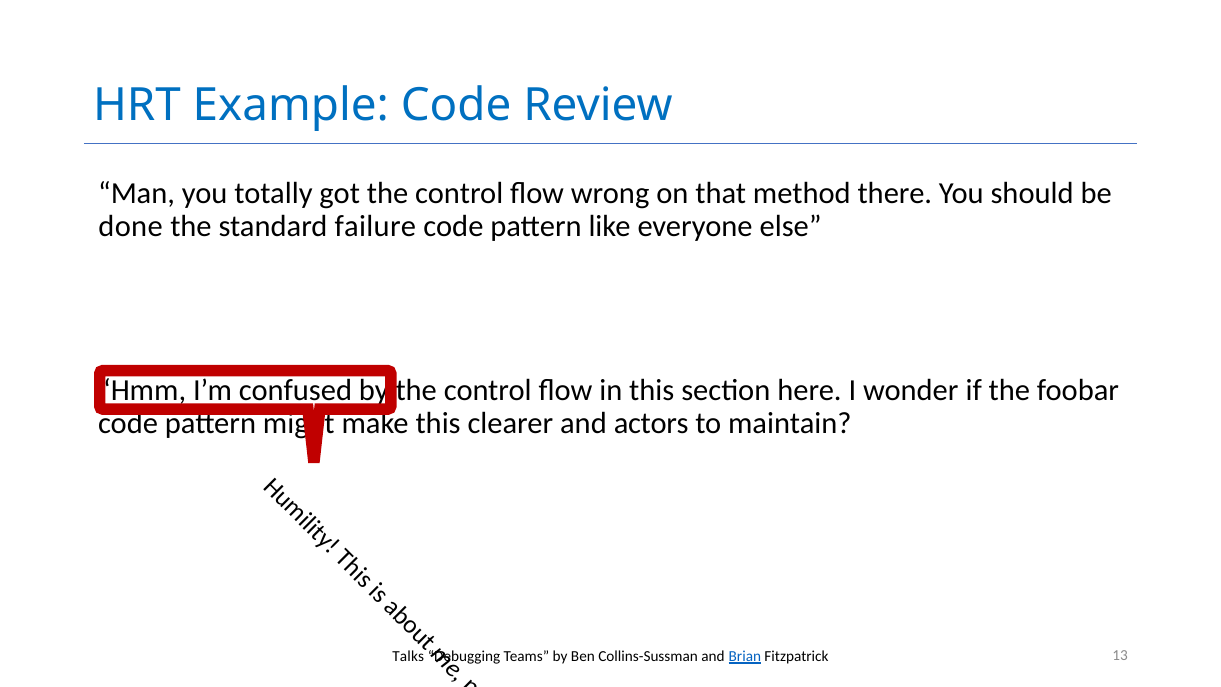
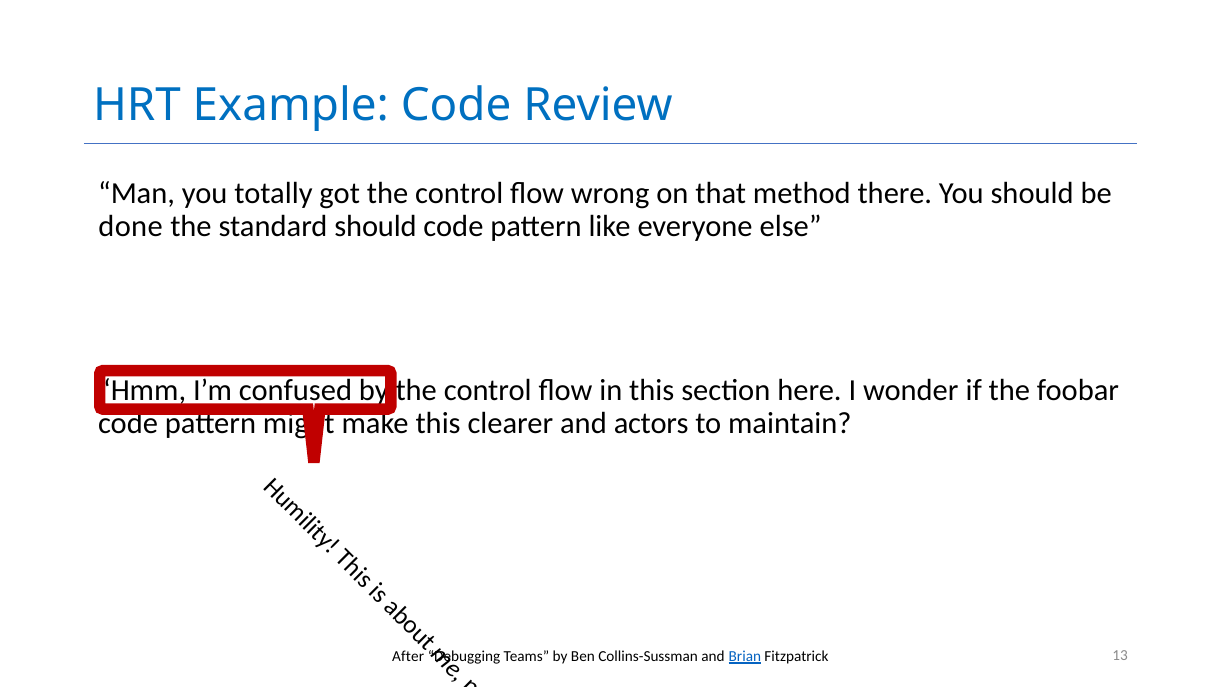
standard failure: failure -> should
Talks: Talks -> After
